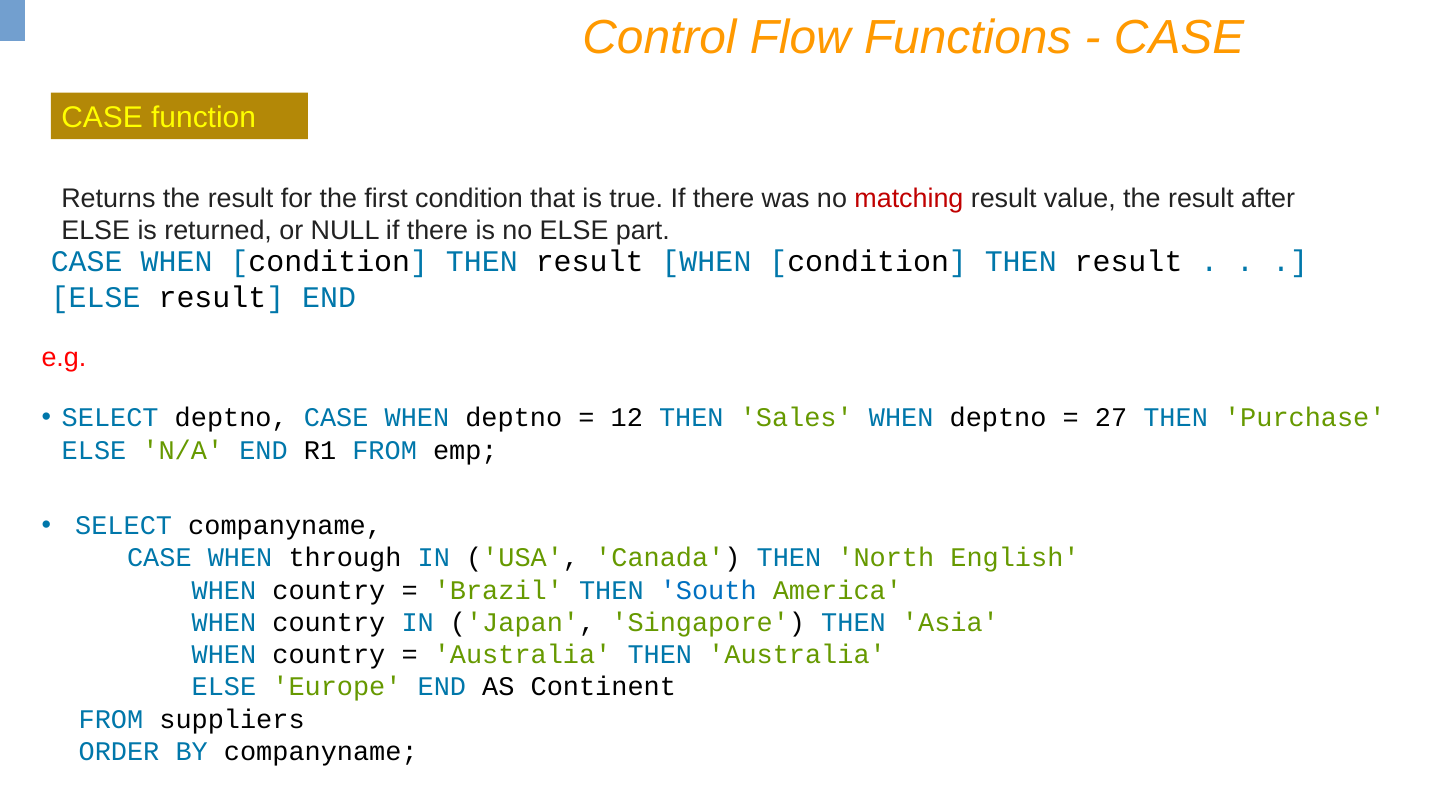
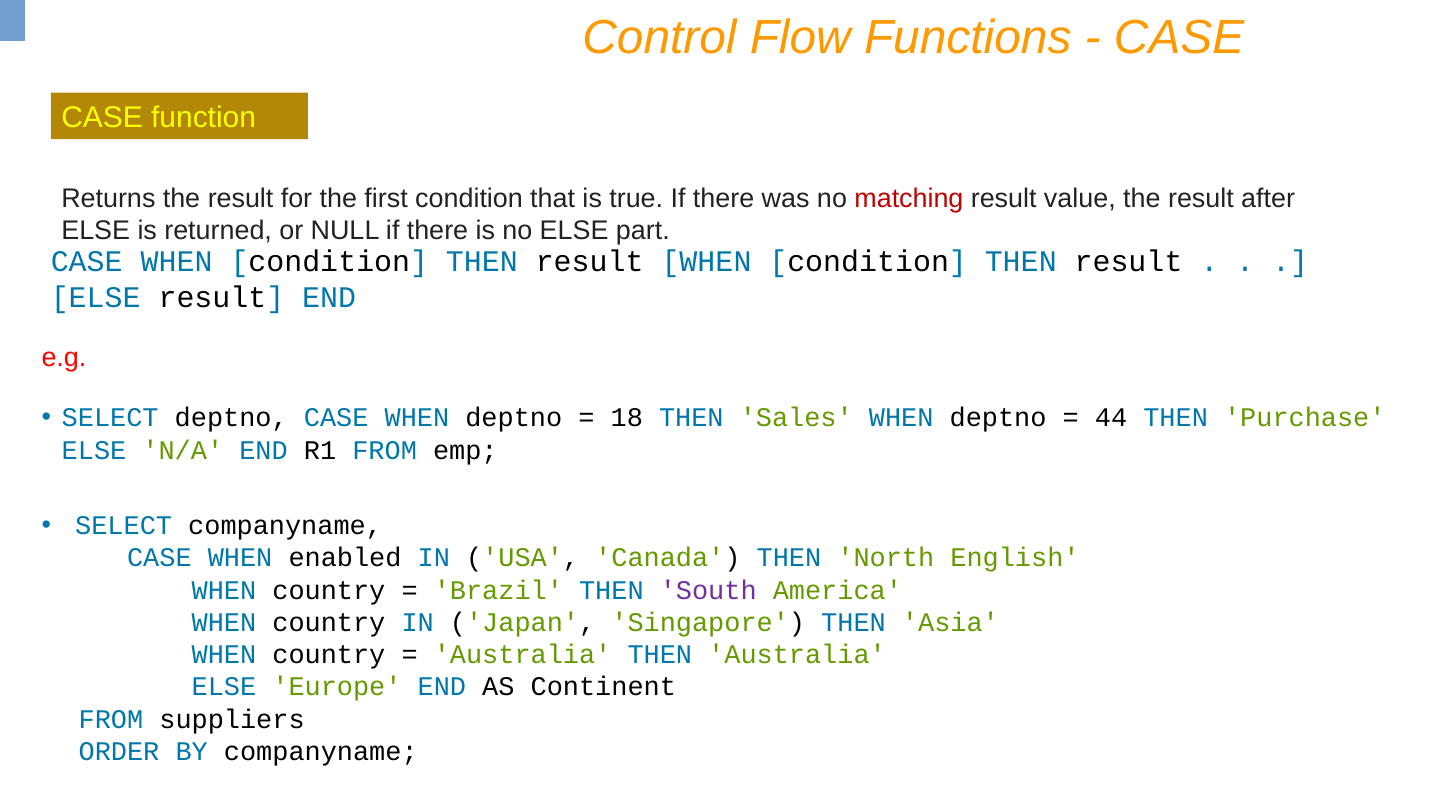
12: 12 -> 18
27: 27 -> 44
through: through -> enabled
South colour: blue -> purple
